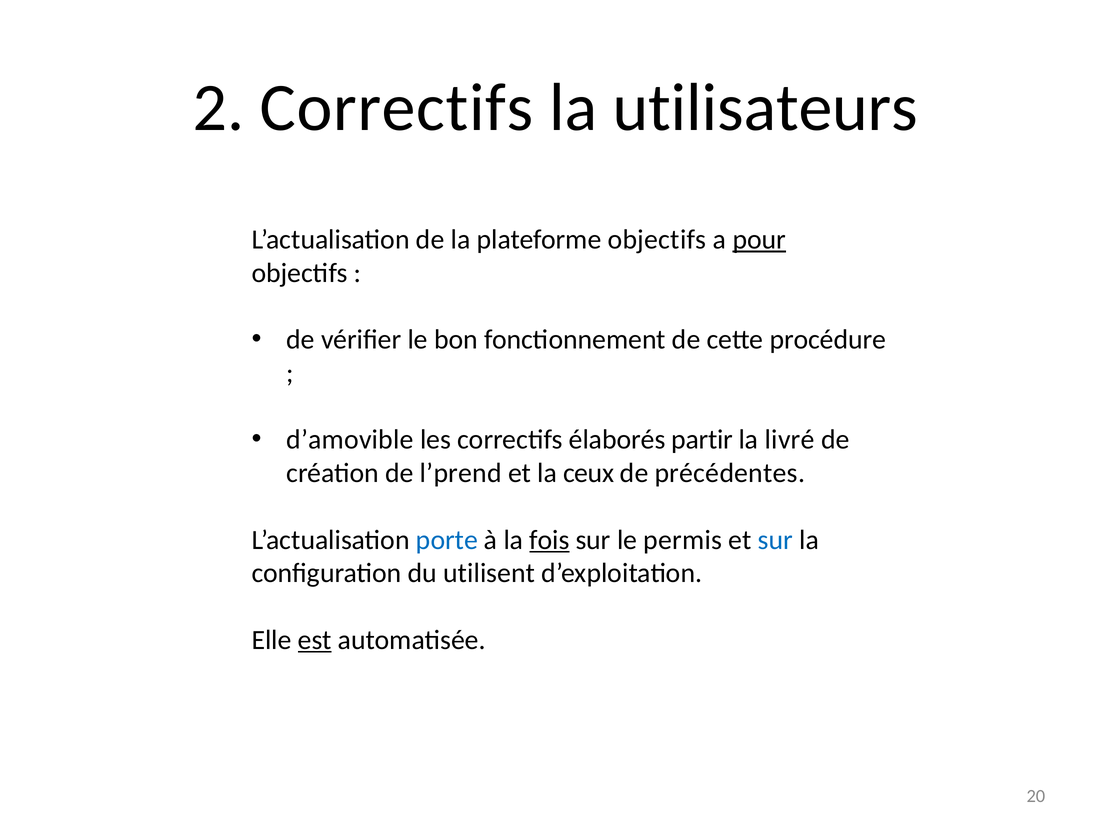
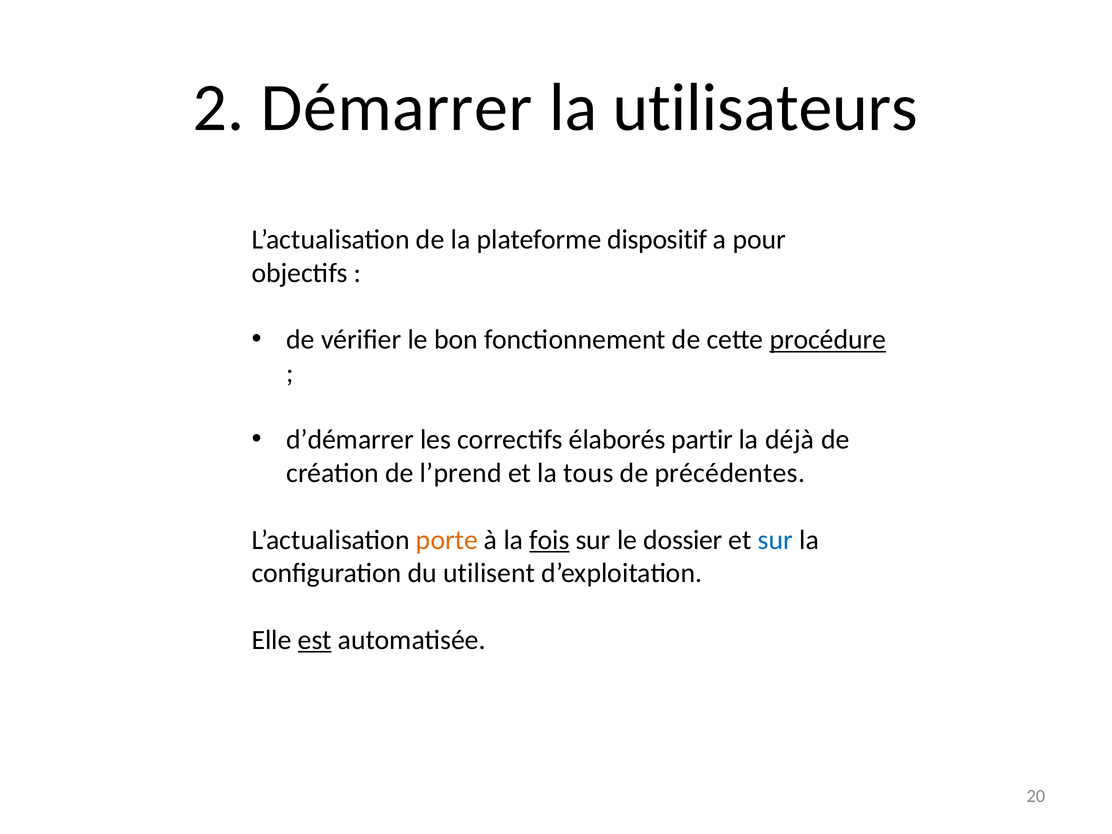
2 Correctifs: Correctifs -> Démarrer
plateforme objectifs: objectifs -> dispositif
pour underline: present -> none
procédure underline: none -> present
d’amovible: d’amovible -> d’démarrer
livré: livré -> déjà
ceux: ceux -> tous
porte colour: blue -> orange
permis: permis -> dossier
